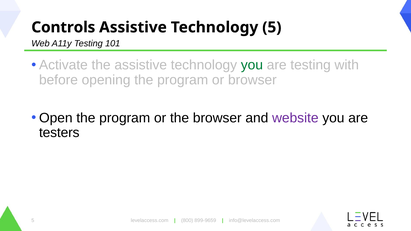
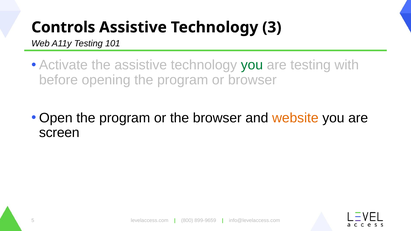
Technology 5: 5 -> 3
website colour: purple -> orange
testers: testers -> screen
